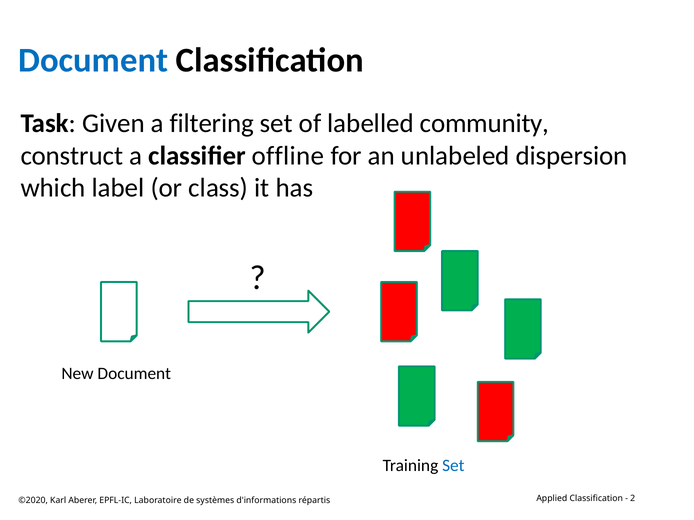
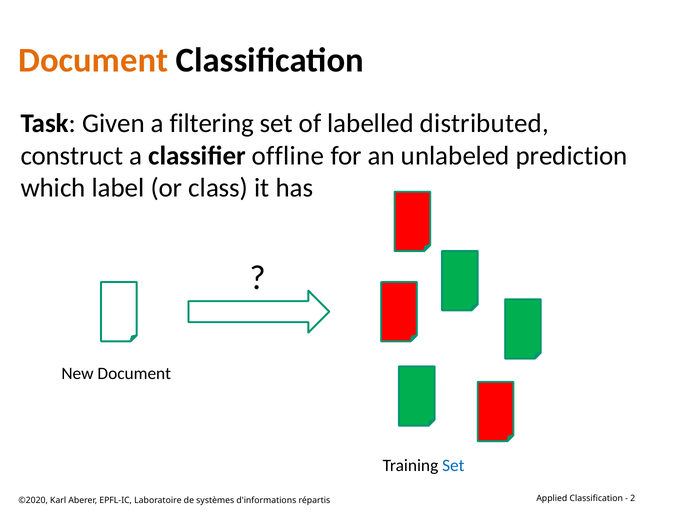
Document at (93, 60) colour: blue -> orange
community: community -> distributed
dispersion: dispersion -> prediction
